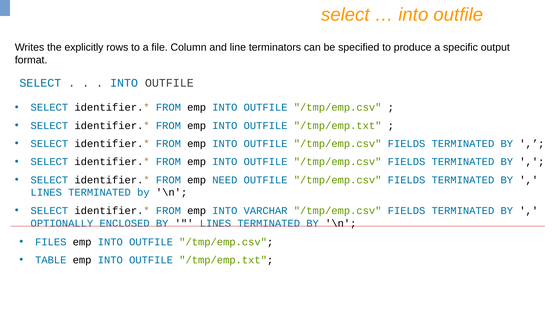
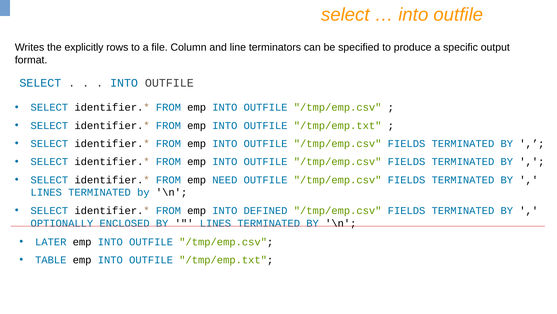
VARCHAR: VARCHAR -> DEFINED
FILES: FILES -> LATER
